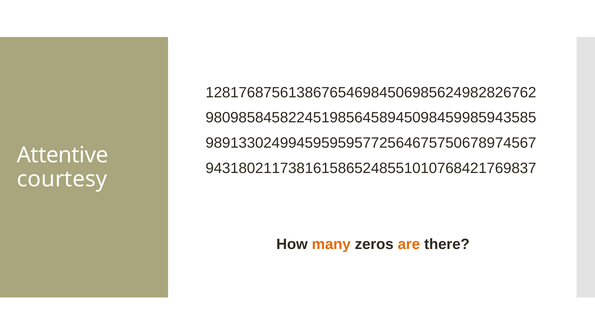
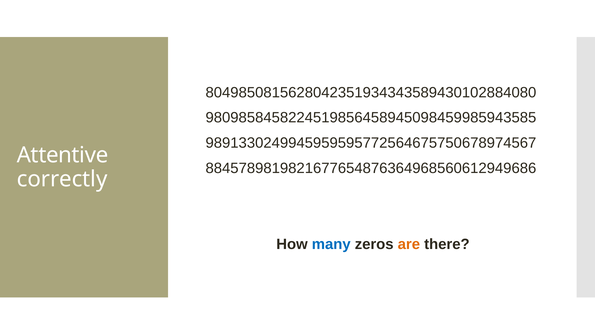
1281768756138676546984506985624982826762: 1281768756138676546984506985624982826762 -> 8049850815628042351934343589430102884080
9431802117381615865248551010768421769837: 9431802117381615865248551010768421769837 -> 8845789819821677654876364968560612949686
courtesy: courtesy -> correctly
many colour: orange -> blue
